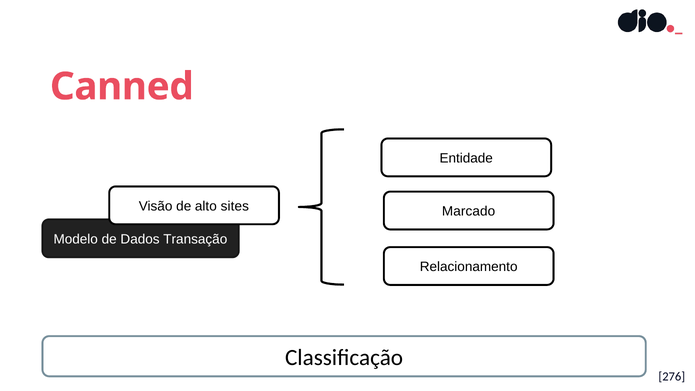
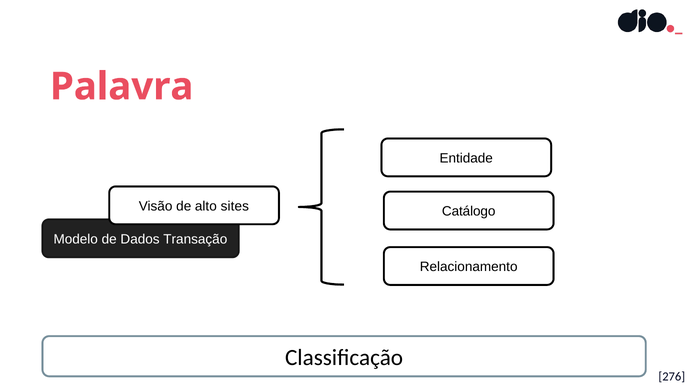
Canned: Canned -> Palavra
Marcado: Marcado -> Catálogo
